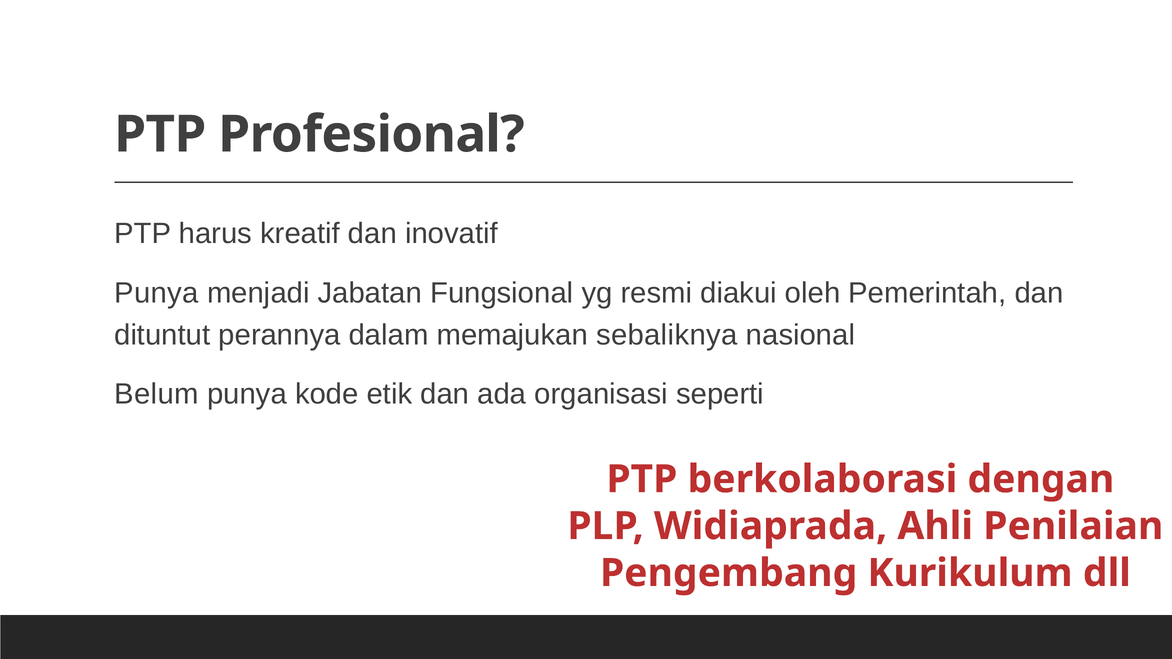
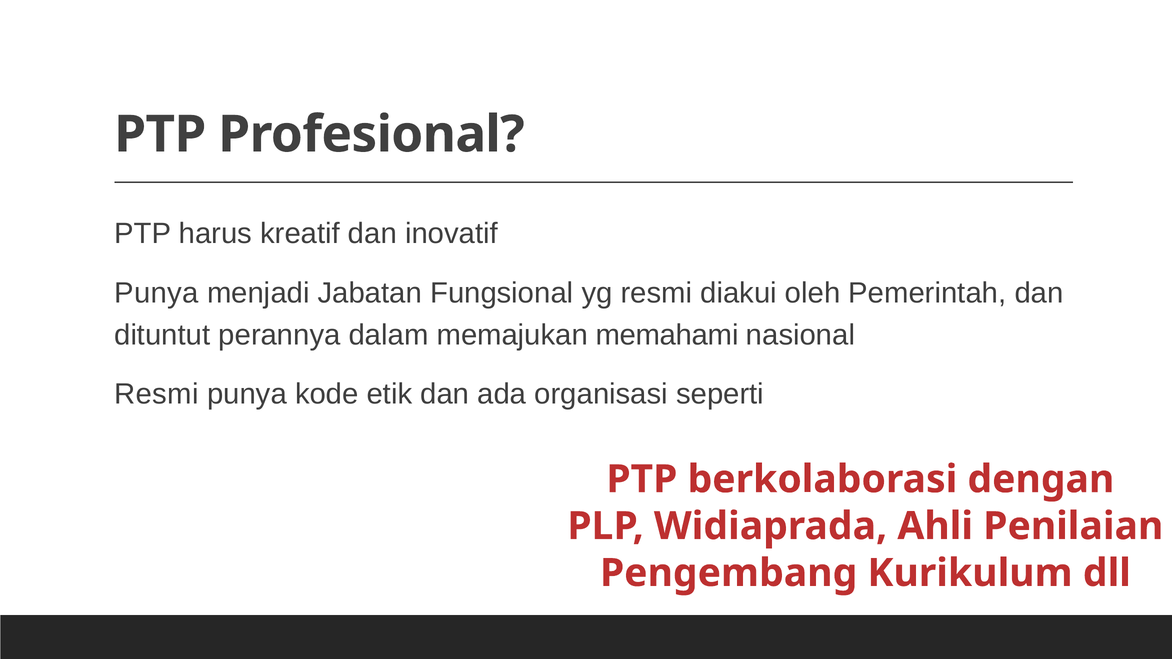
sebaliknya: sebaliknya -> memahami
Belum at (156, 394): Belum -> Resmi
